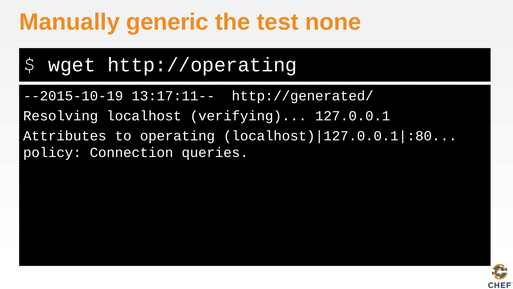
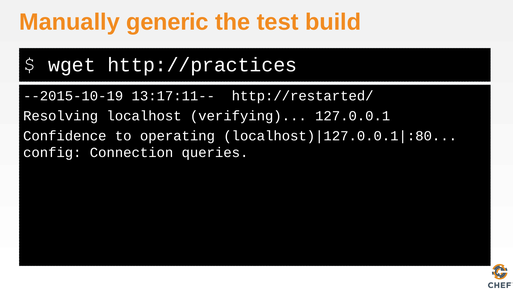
none: none -> build
http://operating: http://operating -> http://practices
http://generated/: http://generated/ -> http://restarted/
Attributes: Attributes -> Confidence
policy: policy -> config
